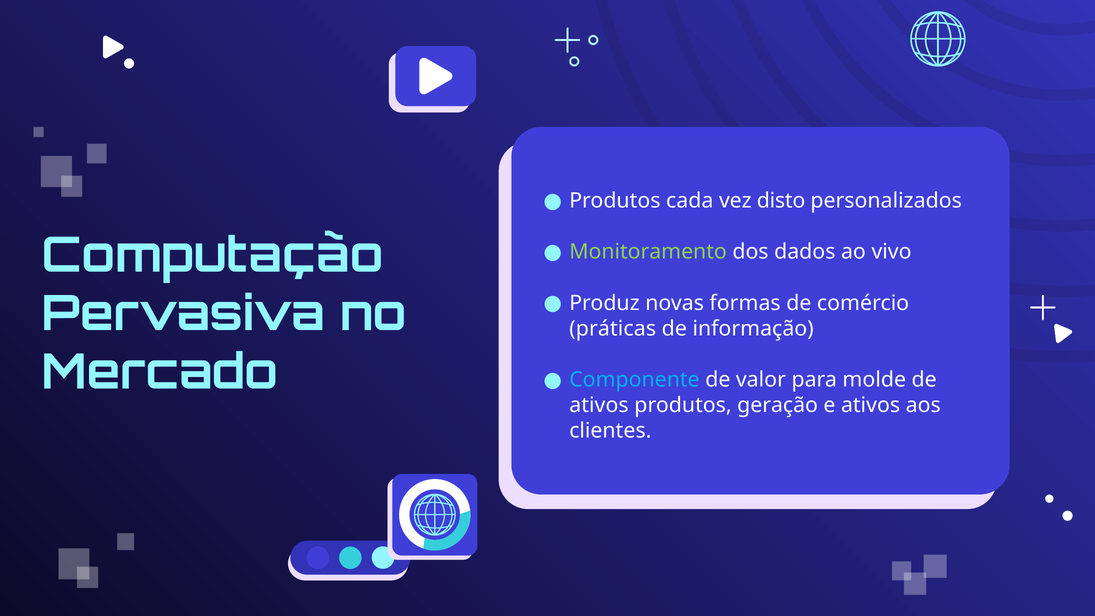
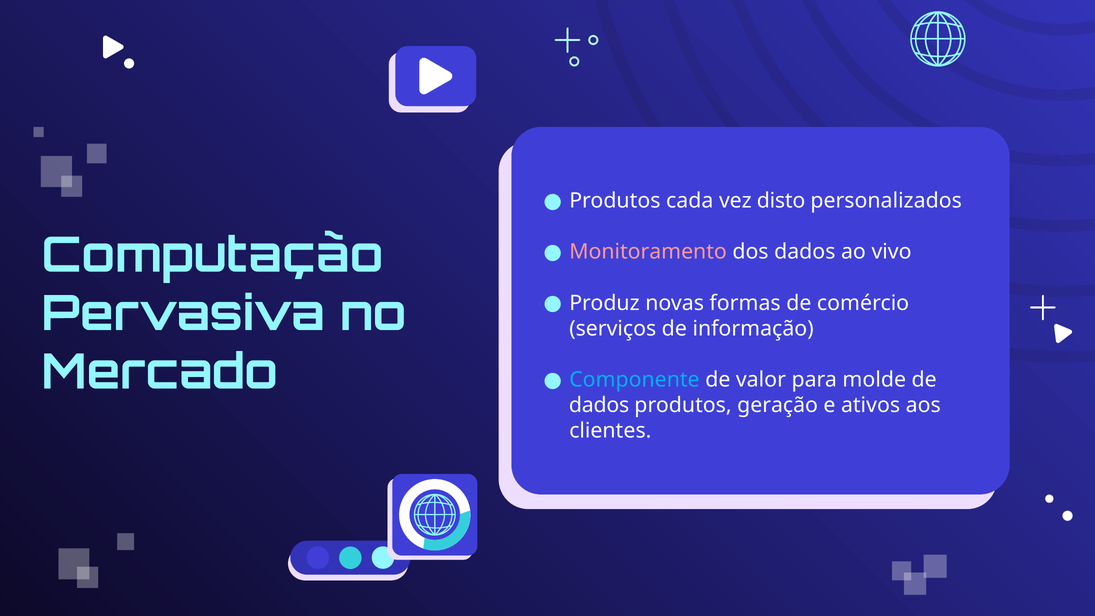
Monitoramento colour: light green -> pink
práticas: práticas -> serviços
ativos at (599, 405): ativos -> dados
